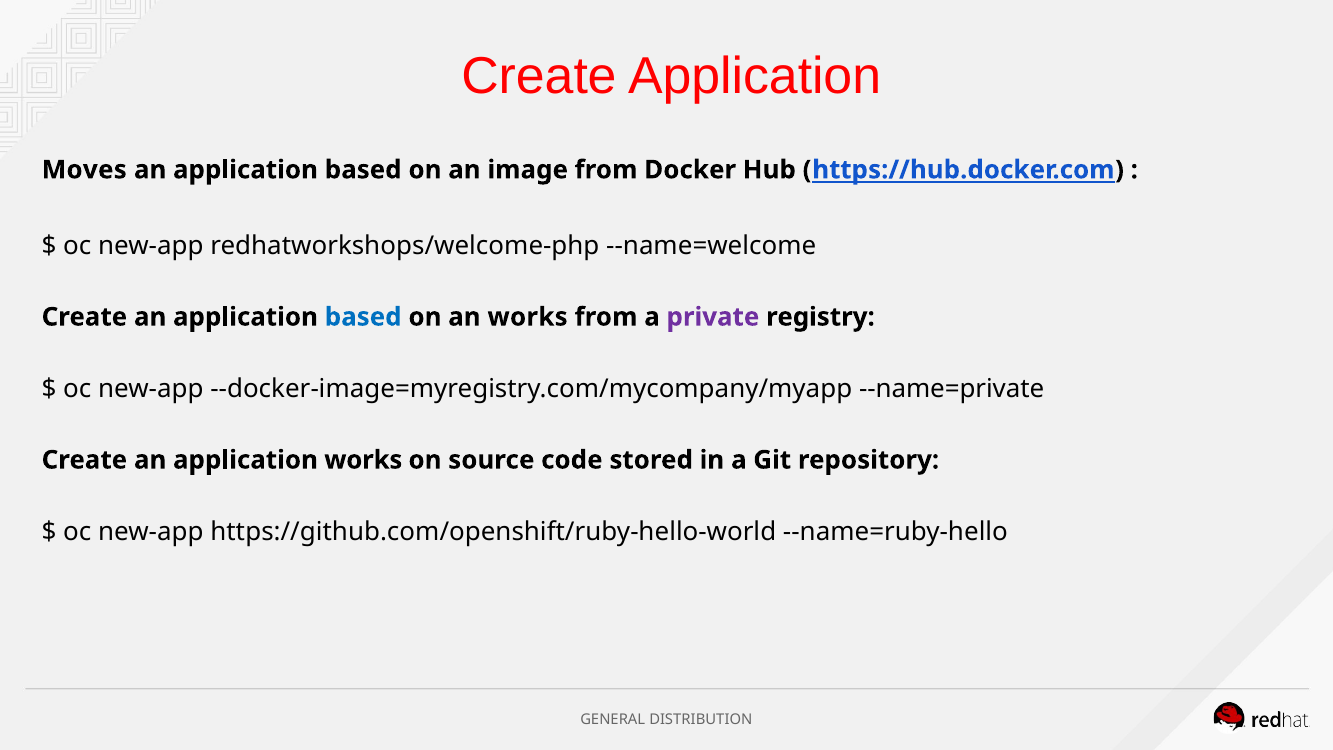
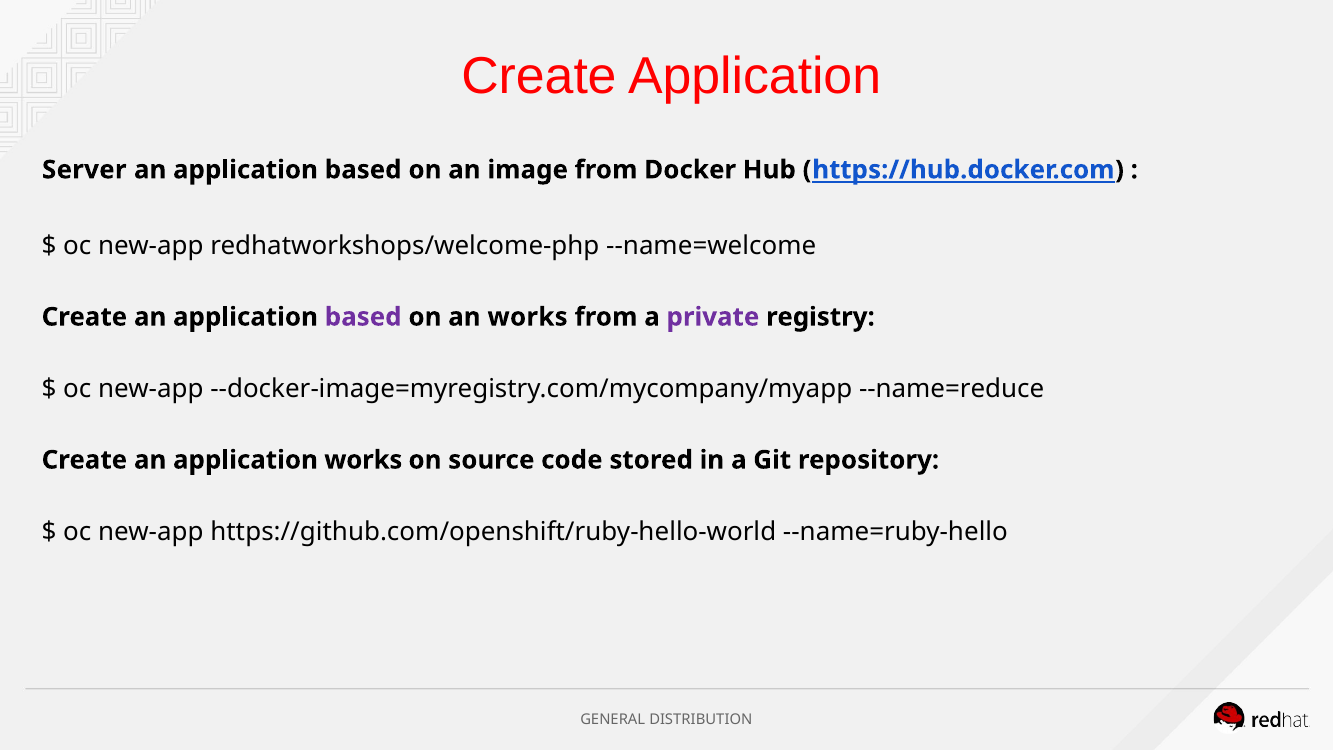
Moves: Moves -> Server
based at (363, 317) colour: blue -> purple
--name=private: --name=private -> --name=reduce
